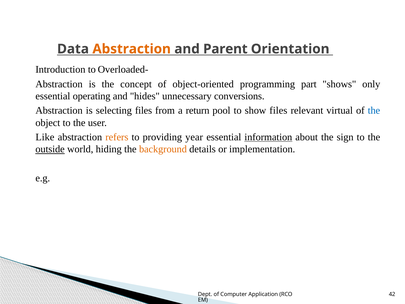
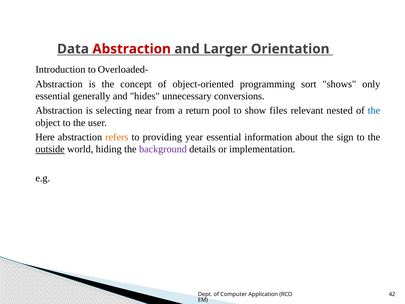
Abstraction at (132, 49) colour: orange -> red
Parent: Parent -> Larger
part: part -> sort
operating: operating -> generally
selecting files: files -> near
virtual: virtual -> nested
Like: Like -> Here
information underline: present -> none
background colour: orange -> purple
